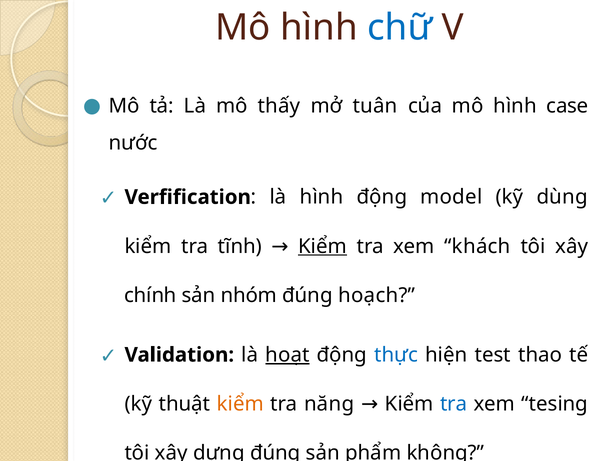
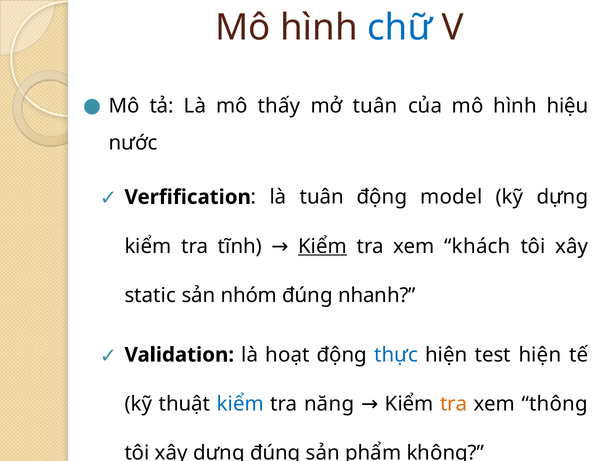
case: case -> hiệu
là hình: hình -> tuân
kỹ dùng: dùng -> dựng
chính: chính -> static
hoạch: hoạch -> nhanh
hoạt underline: present -> none
test thao: thao -> hiện
kiểm at (240, 404) colour: orange -> blue
tra at (454, 404) colour: blue -> orange
tesing: tesing -> thông
